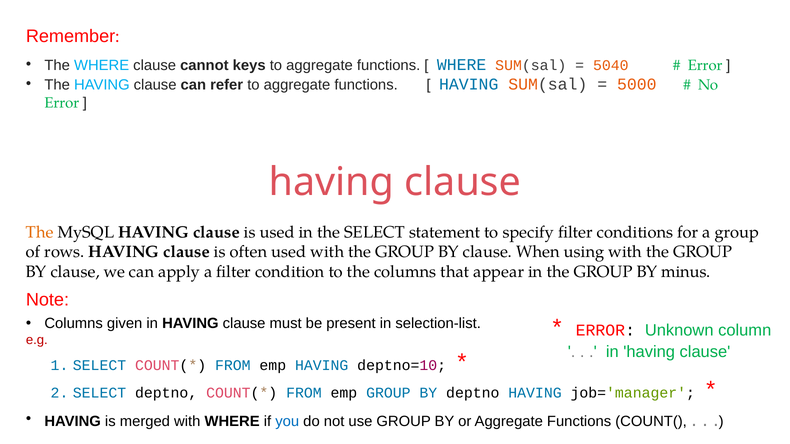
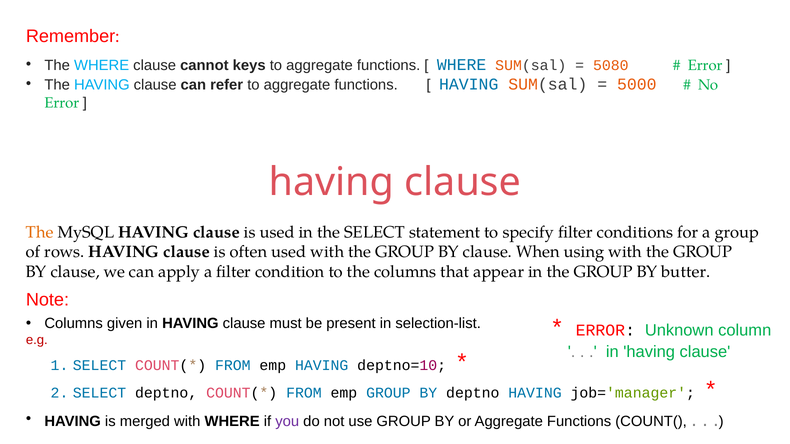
5040: 5040 -> 5080
minus: minus -> butter
you colour: blue -> purple
